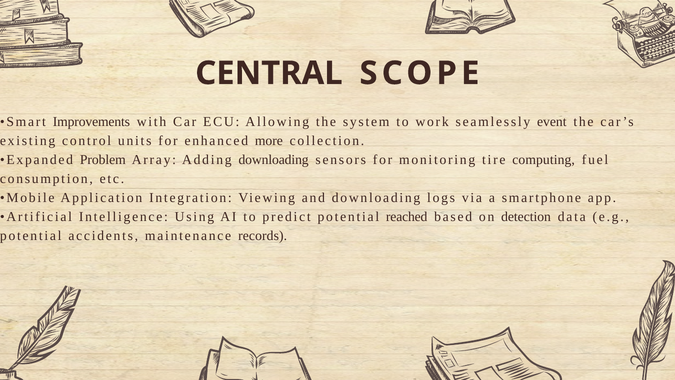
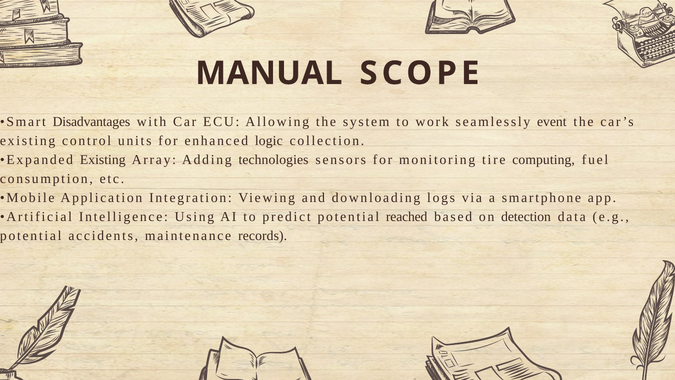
CENTRAL: CENTRAL -> MANUAL
Improvements: Improvements -> Disadvantages
more: more -> logic
Expanded Problem: Problem -> Existing
Adding downloading: downloading -> technologies
